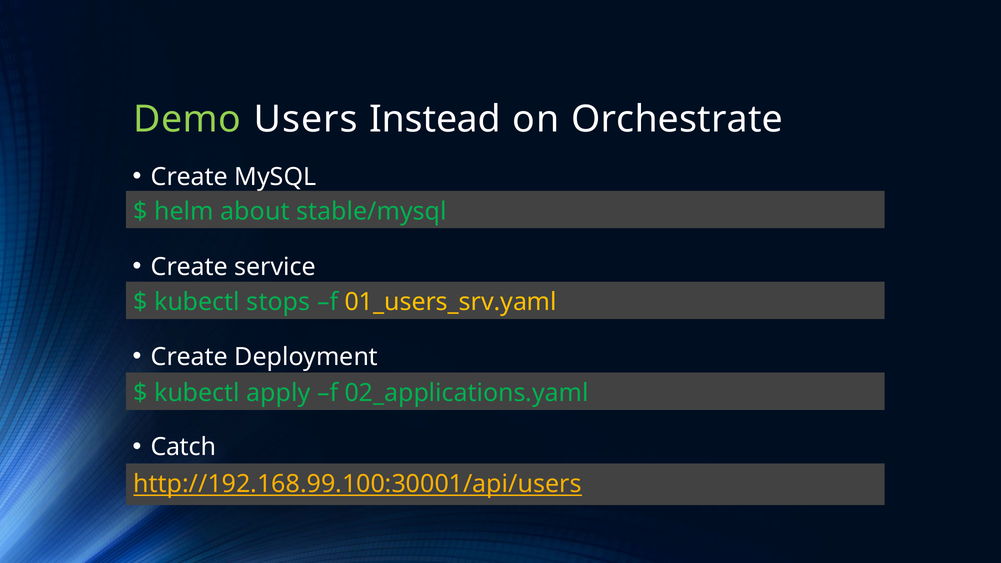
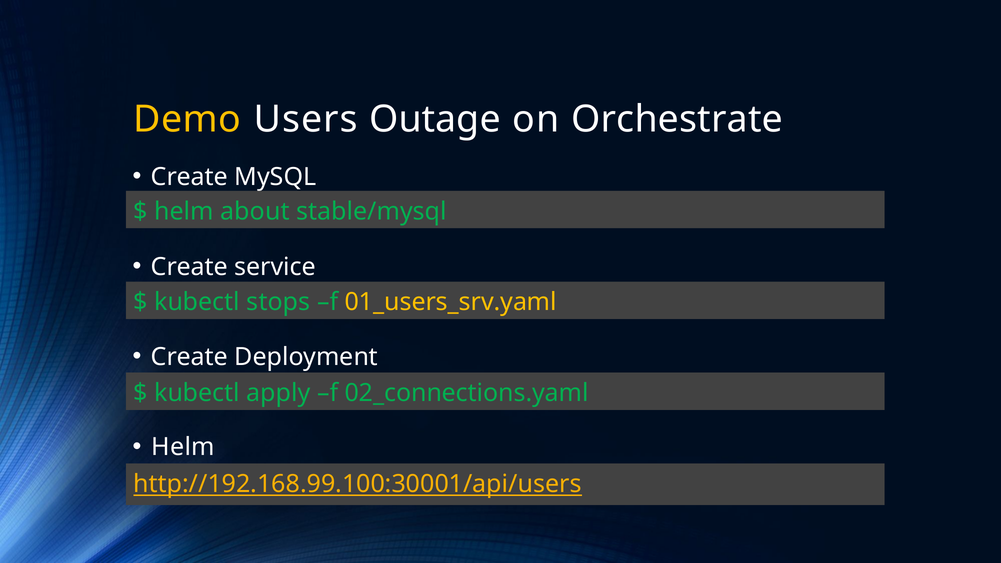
Demo colour: light green -> yellow
Instead: Instead -> Outage
02_applications.yaml: 02_applications.yaml -> 02_connections.yaml
Catch at (183, 447): Catch -> Helm
